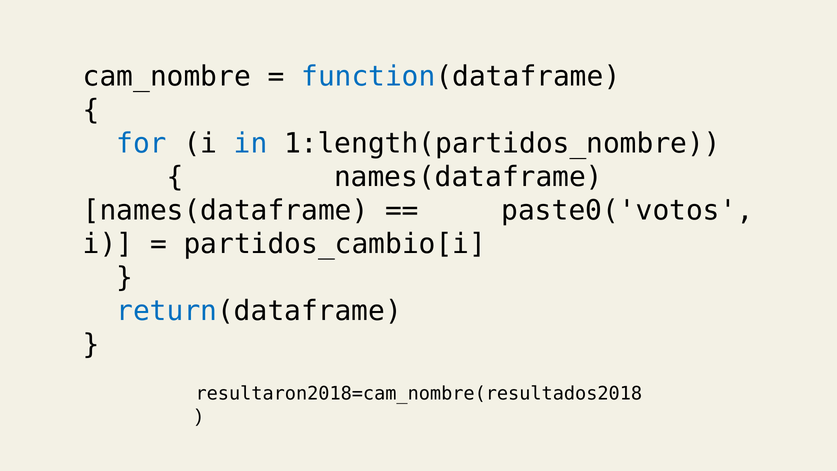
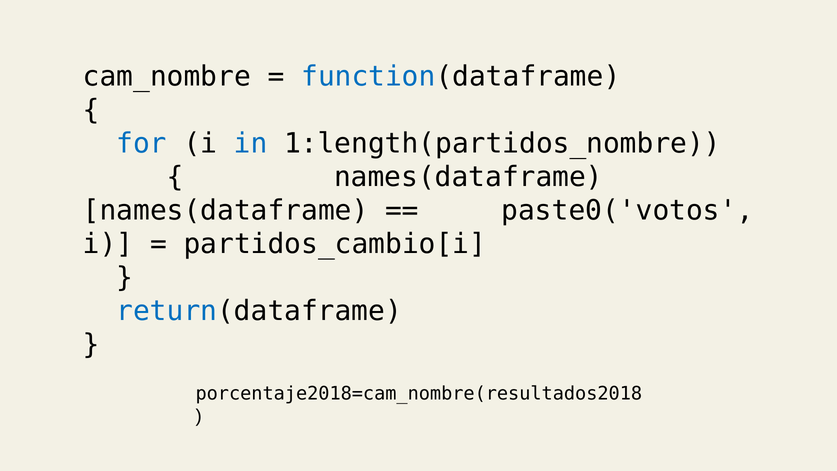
resultaron2018=cam_nombre(resultados2018: resultaron2018=cam_nombre(resultados2018 -> porcentaje2018=cam_nombre(resultados2018
